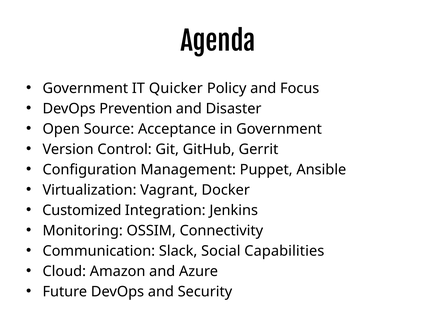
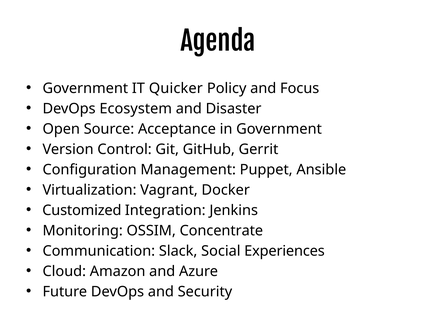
Prevention: Prevention -> Ecosystem
Connectivity: Connectivity -> Concentrate
Capabilities: Capabilities -> Experiences
